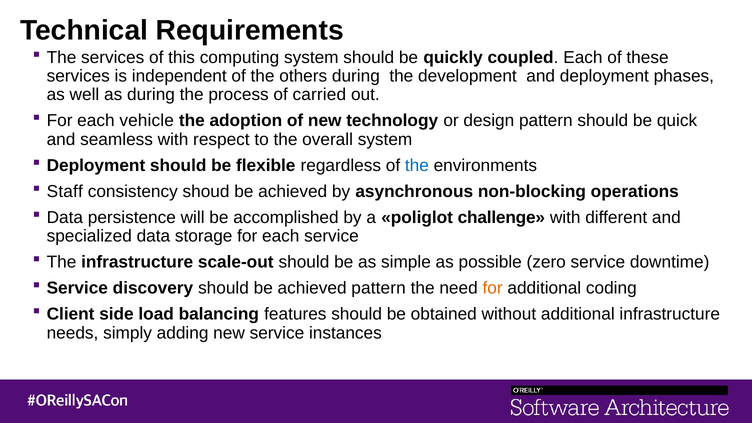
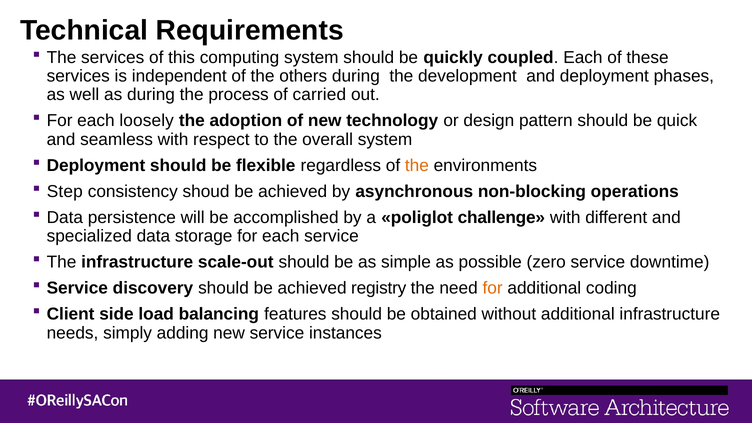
vehicle: vehicle -> loosely
the at (417, 165) colour: blue -> orange
Staff: Staff -> Step
achieved pattern: pattern -> registry
